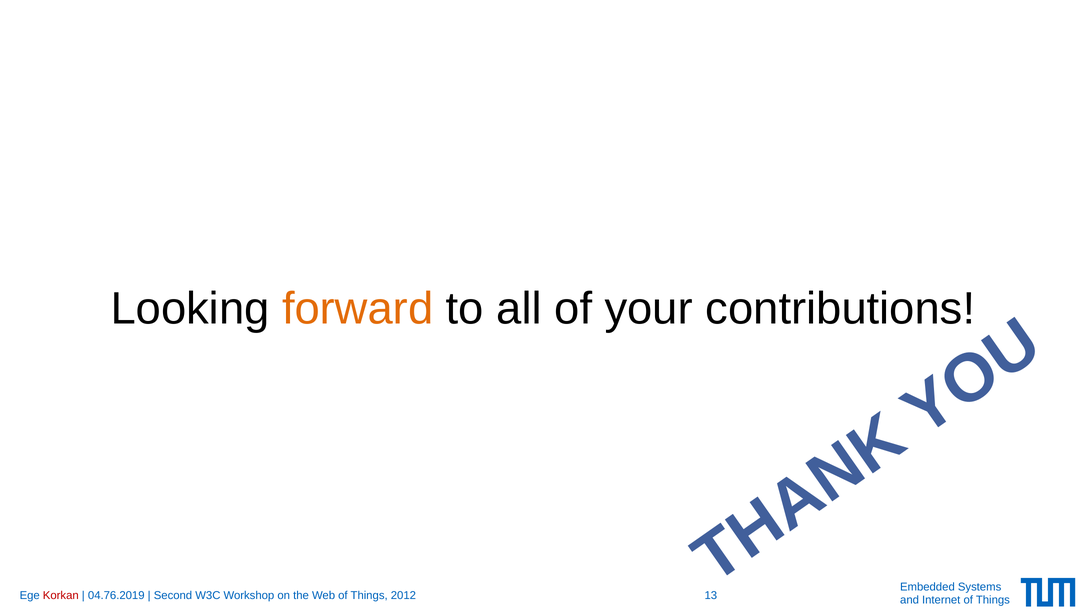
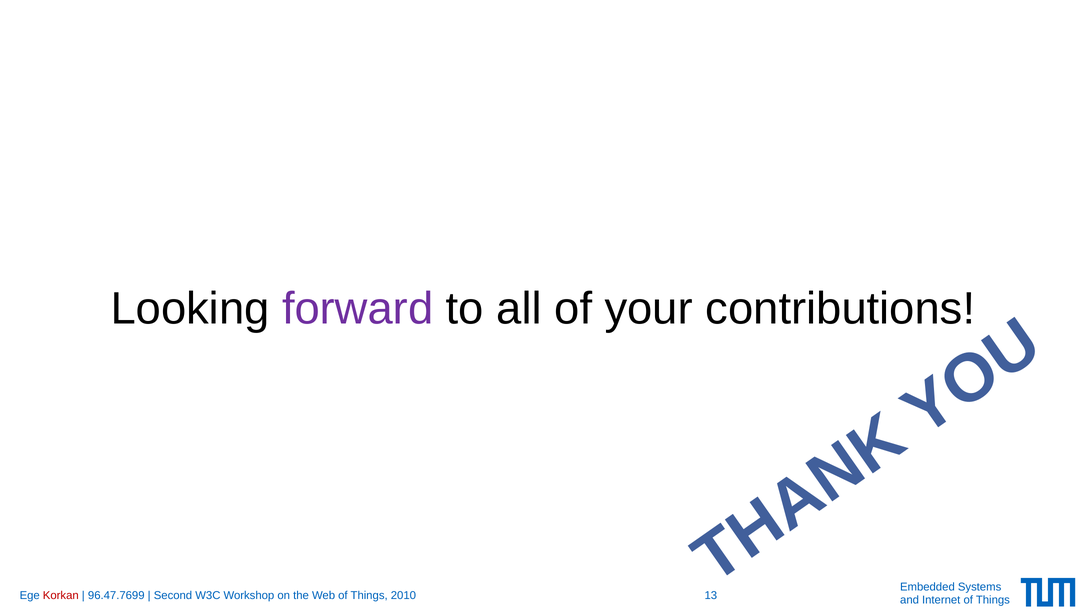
forward colour: orange -> purple
04.76.2019: 04.76.2019 -> 96.47.7699
2012: 2012 -> 2010
